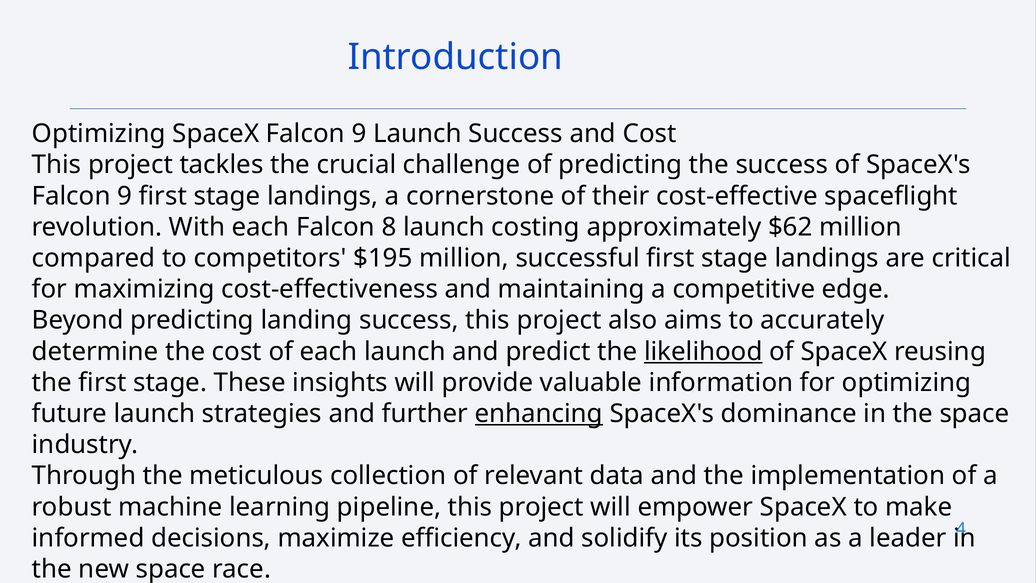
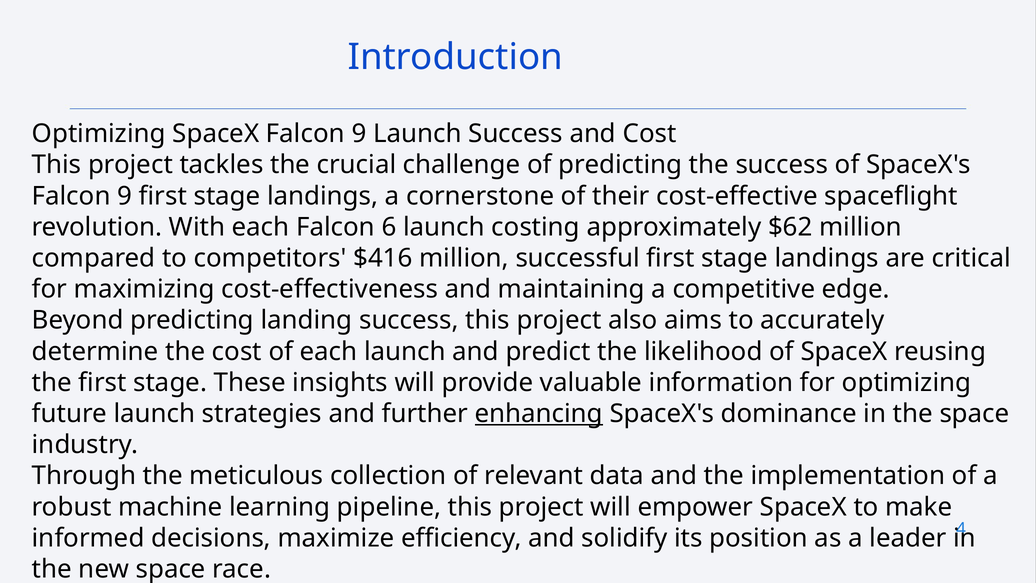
8: 8 -> 6
$195: $195 -> $416
likelihood underline: present -> none
